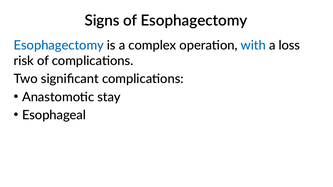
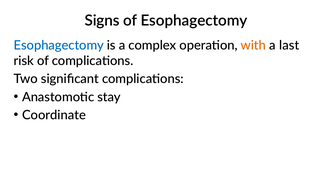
with colour: blue -> orange
loss: loss -> last
Esophageal: Esophageal -> Coordinate
